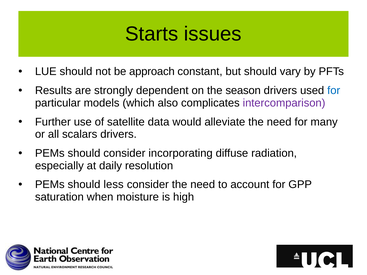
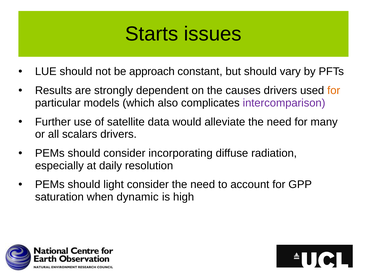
season: season -> causes
for at (334, 91) colour: blue -> orange
less: less -> light
moisture: moisture -> dynamic
